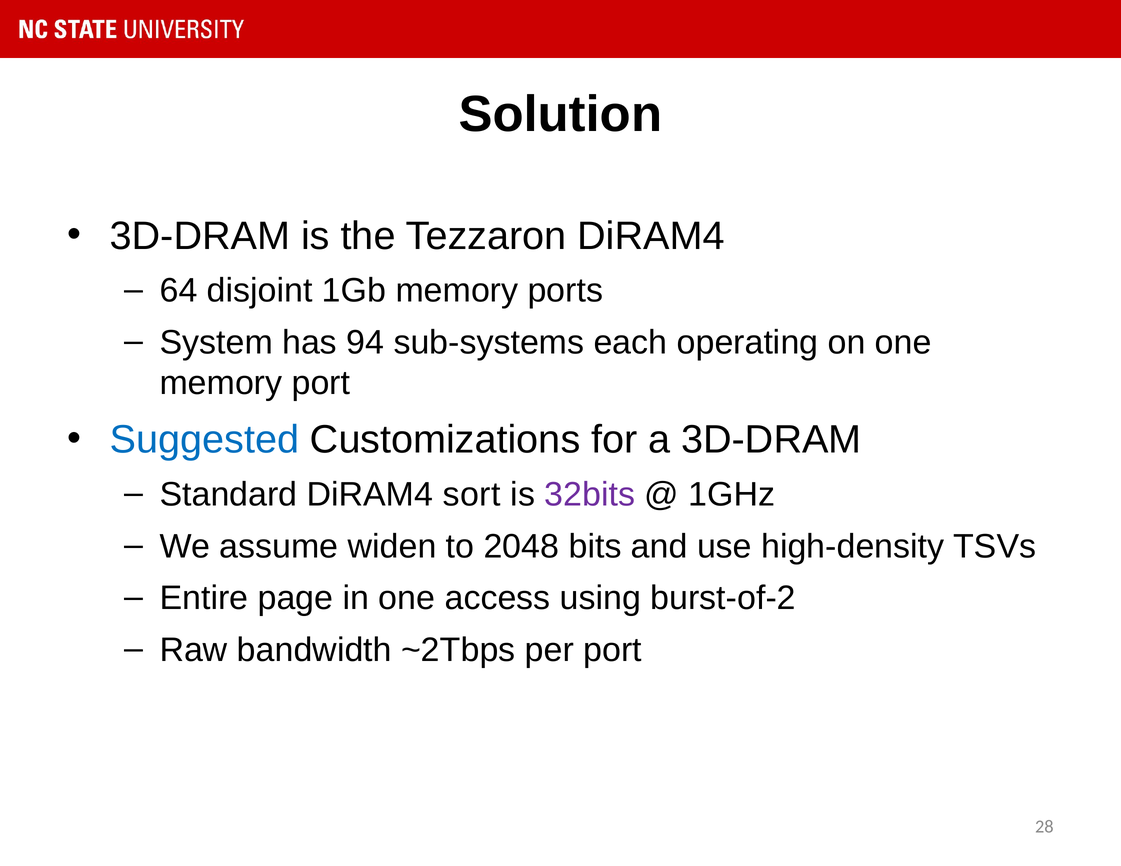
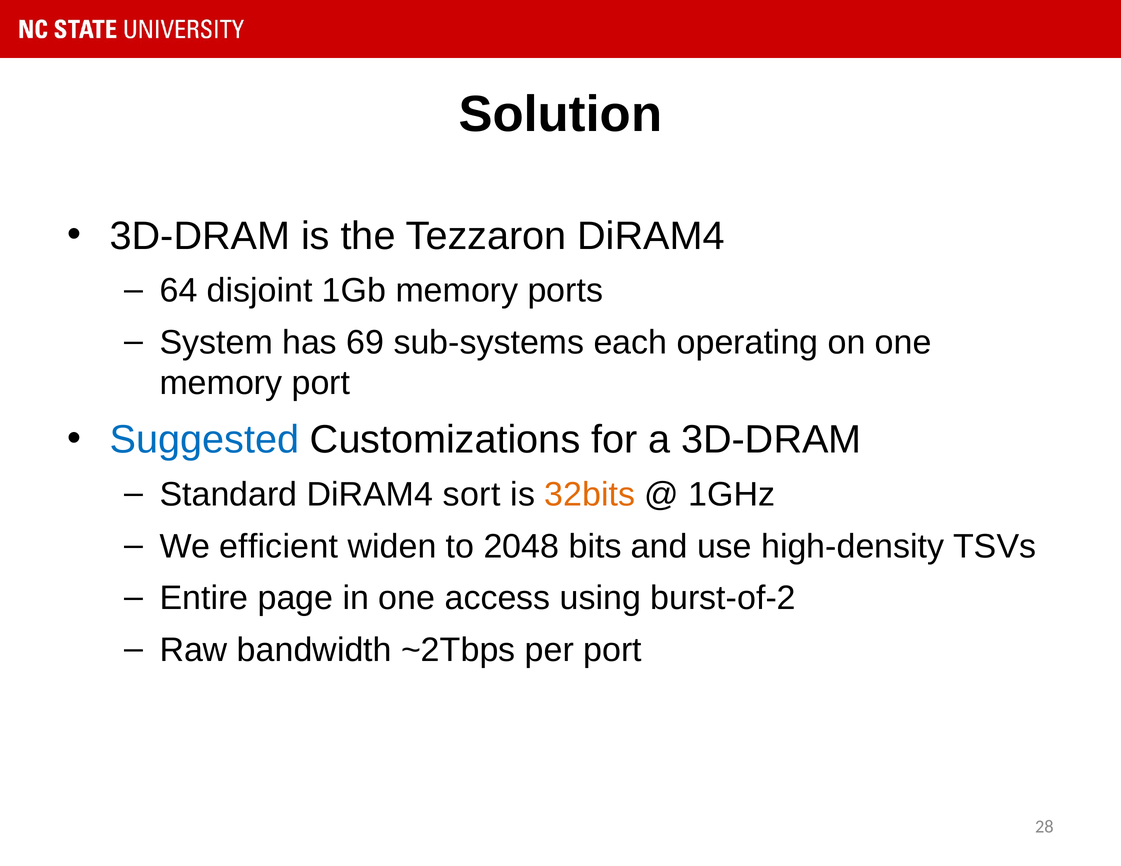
94: 94 -> 69
32bits colour: purple -> orange
assume: assume -> efficient
